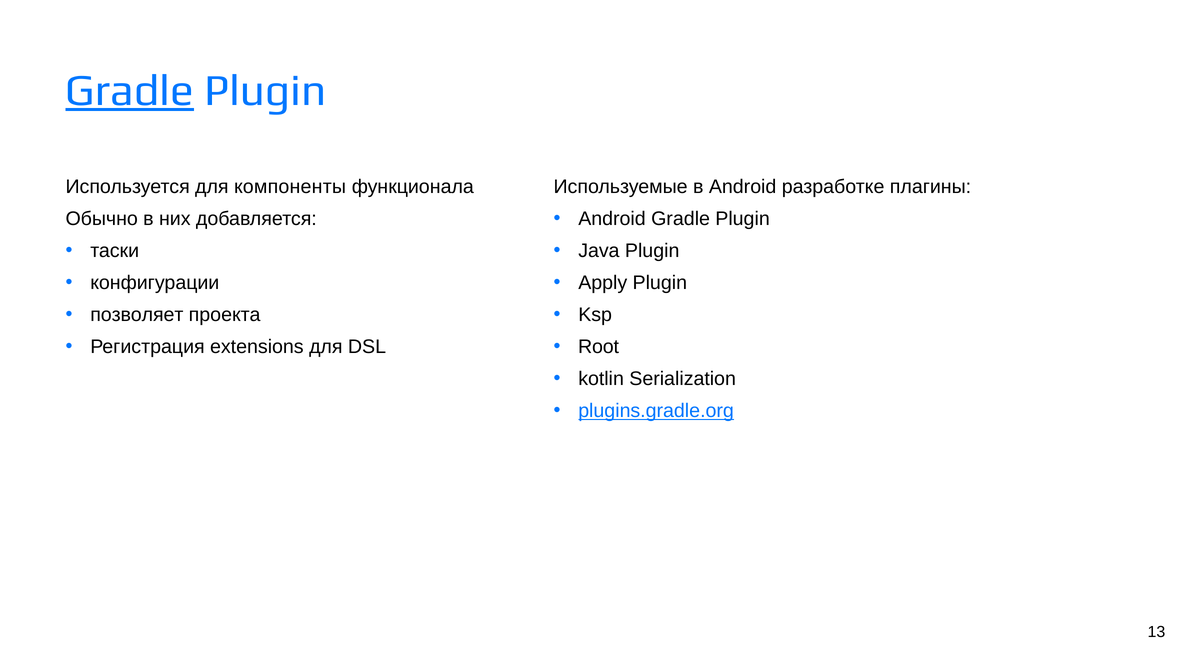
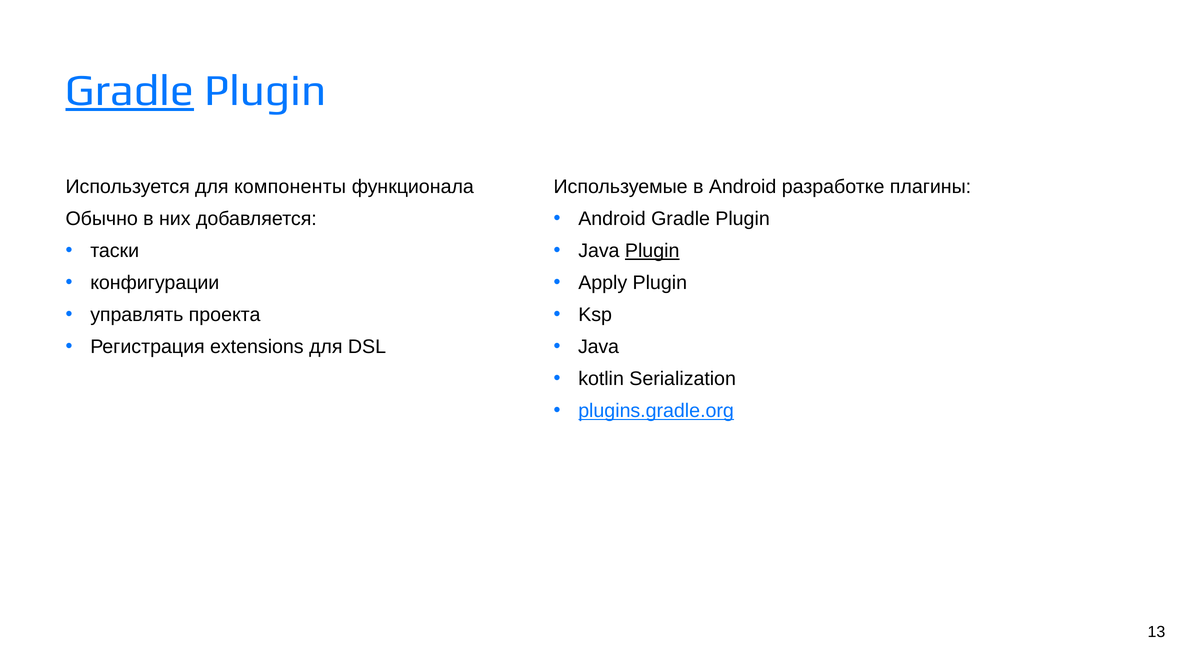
Plugin at (652, 251) underline: none -> present
позволяет: позволяет -> управлять
Root at (599, 347): Root -> Java
